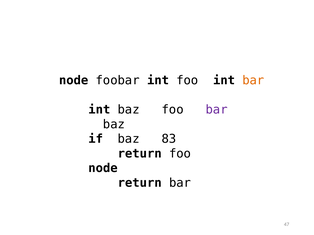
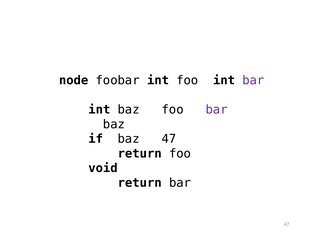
bar at (253, 81) colour: orange -> purple
baz 83: 83 -> 47
node at (103, 169): node -> void
